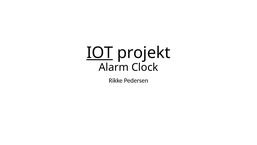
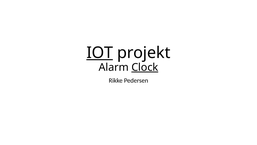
Clock underline: none -> present
